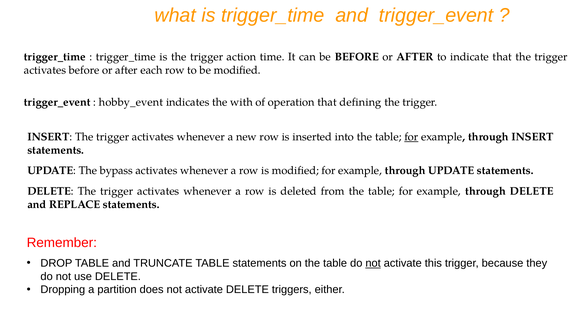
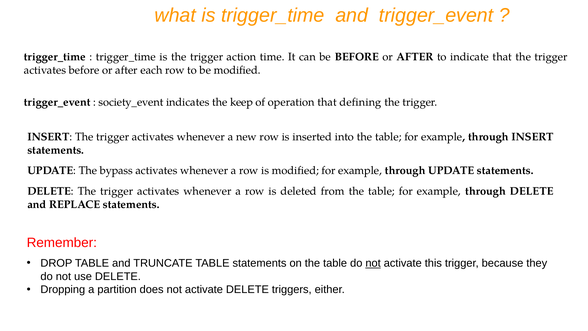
hobby_event: hobby_event -> society_event
with: with -> keep
for at (411, 137) underline: present -> none
